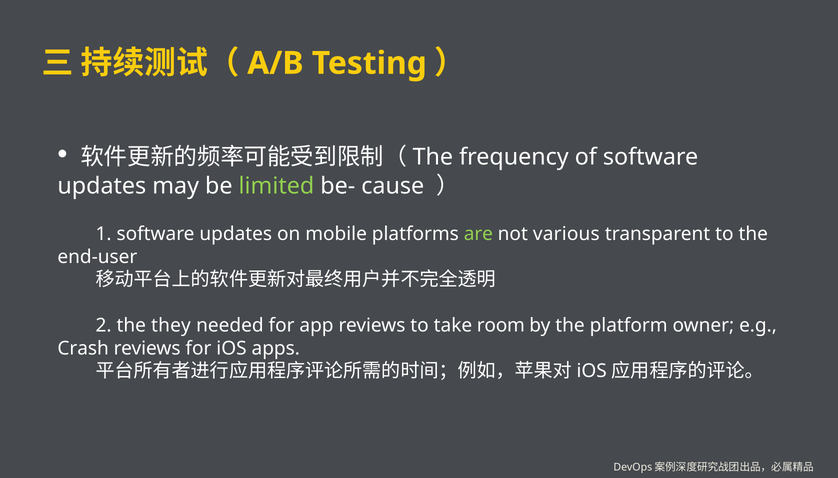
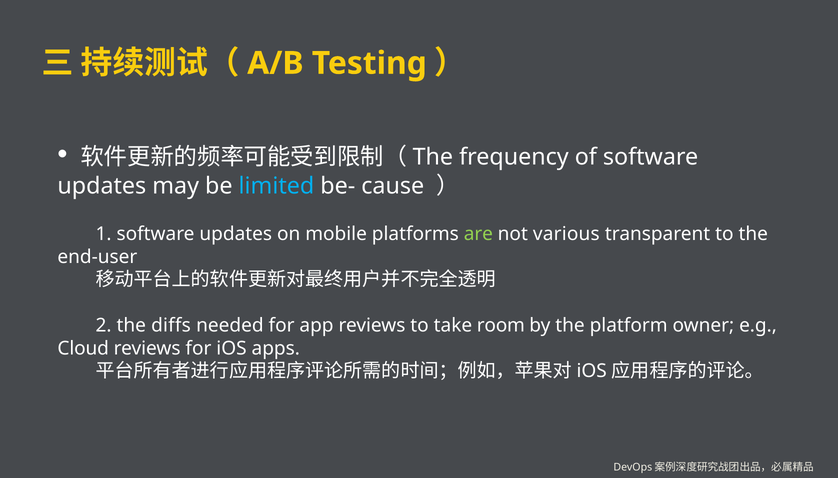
limited colour: light green -> light blue
they: they -> diffs
Crash: Crash -> Cloud
